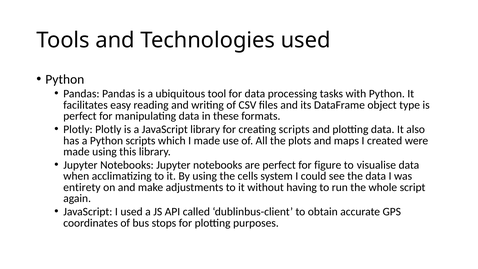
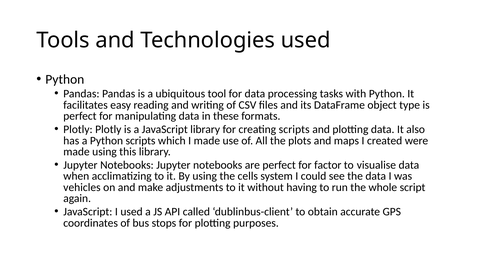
figure: figure -> factor
entirety: entirety -> vehicles
